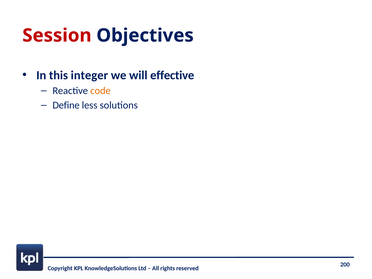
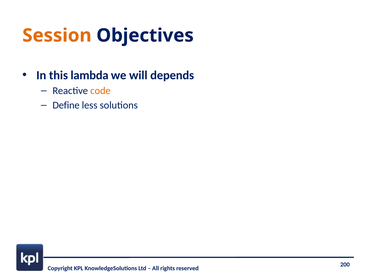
Session colour: red -> orange
integer: integer -> lambda
effective: effective -> depends
